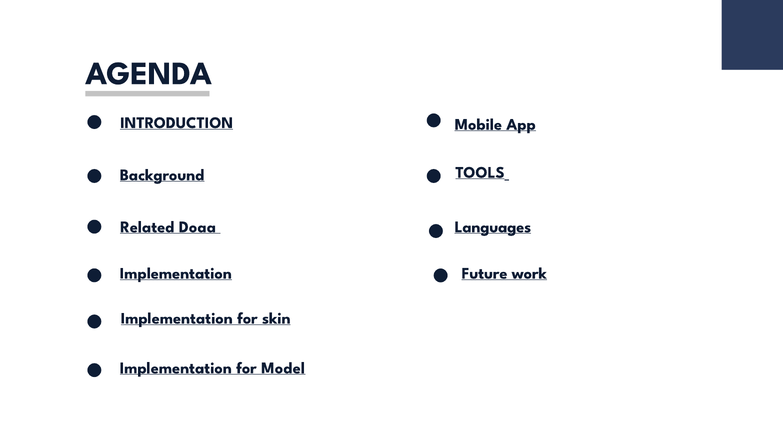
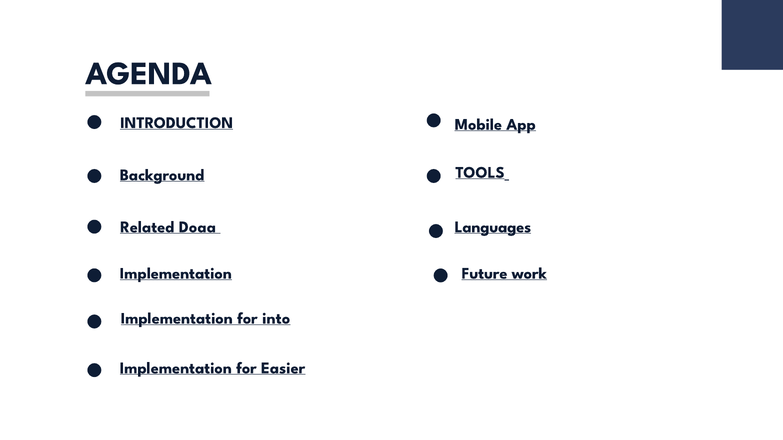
skin: skin -> into
Model: Model -> Easier
